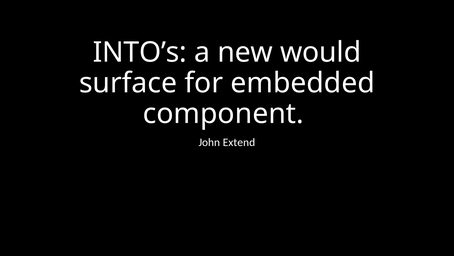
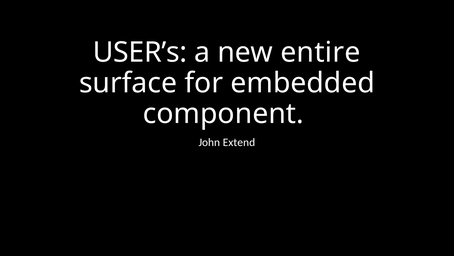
INTO’s: INTO’s -> USER’s
would: would -> entire
